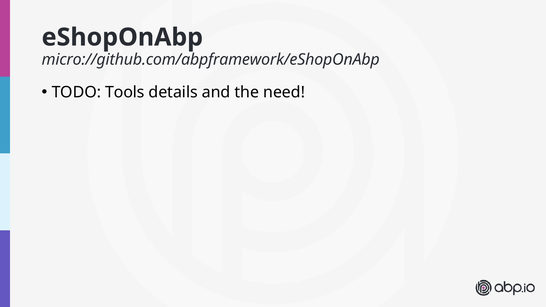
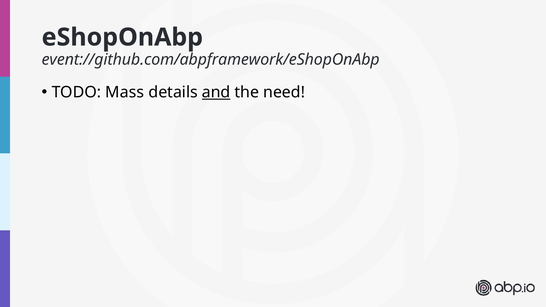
micro://github.com/abpframework/eShopOnAbp: micro://github.com/abpframework/eShopOnAbp -> event://github.com/abpframework/eShopOnAbp
Tools: Tools -> Mass
and underline: none -> present
